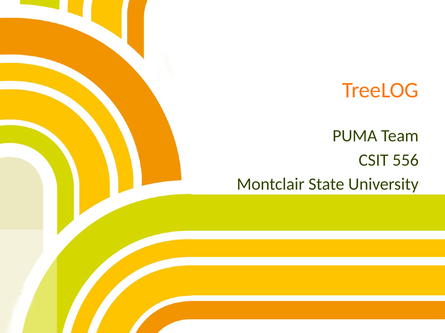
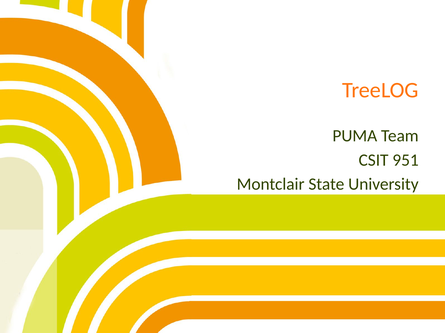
556: 556 -> 951
